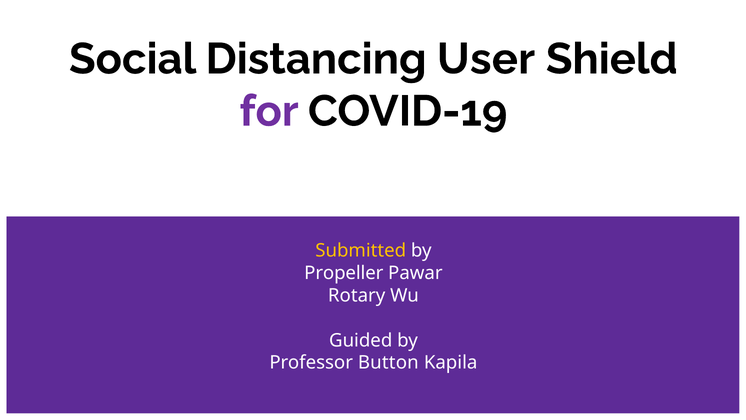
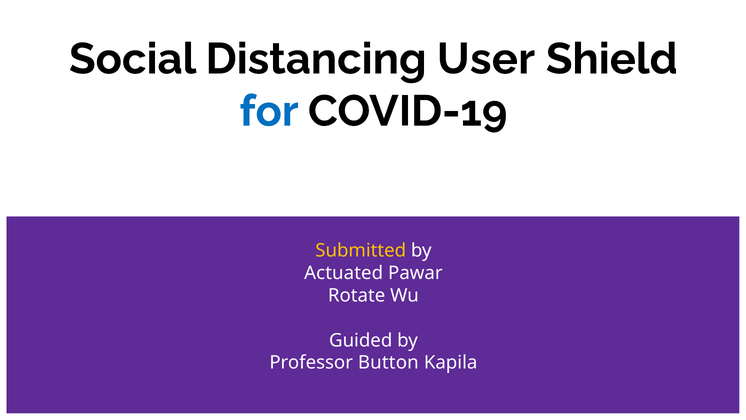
for colour: purple -> blue
Propeller: Propeller -> Actuated
Rotary: Rotary -> Rotate
